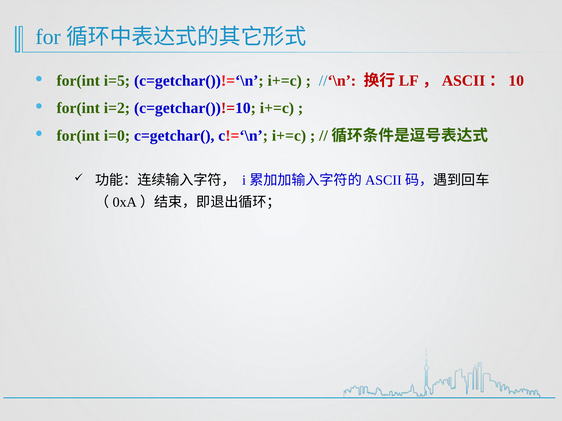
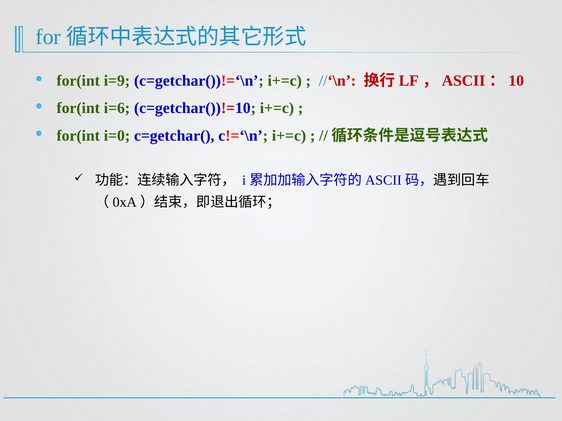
i=5: i=5 -> i=9
i=2: i=2 -> i=6
